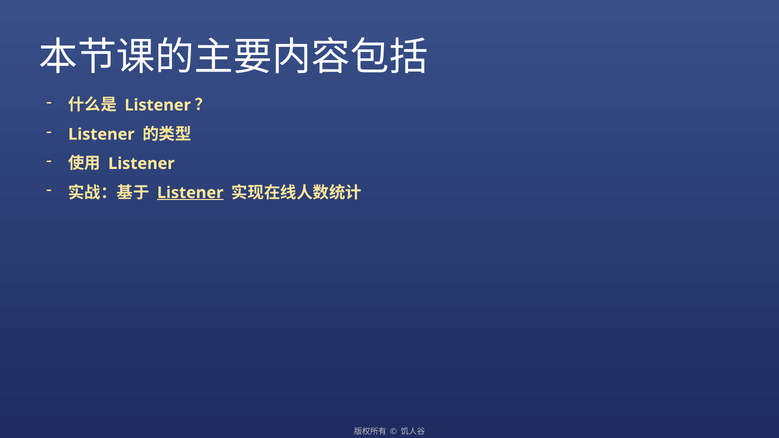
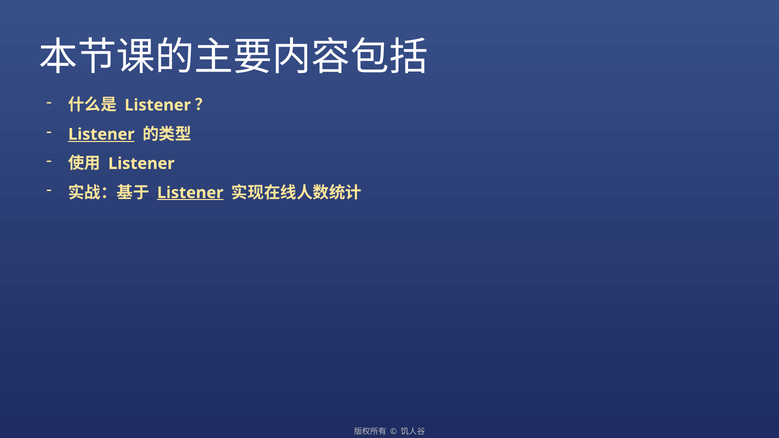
Listener at (101, 134) underline: none -> present
